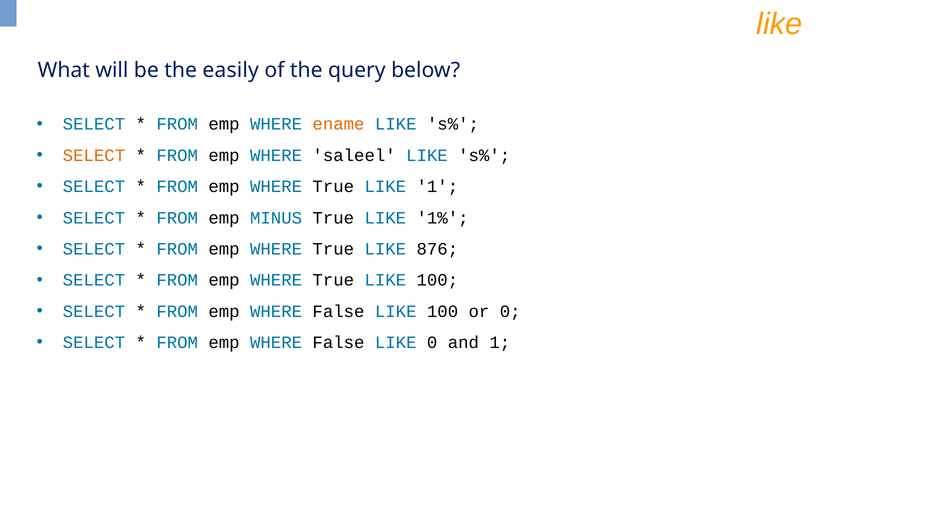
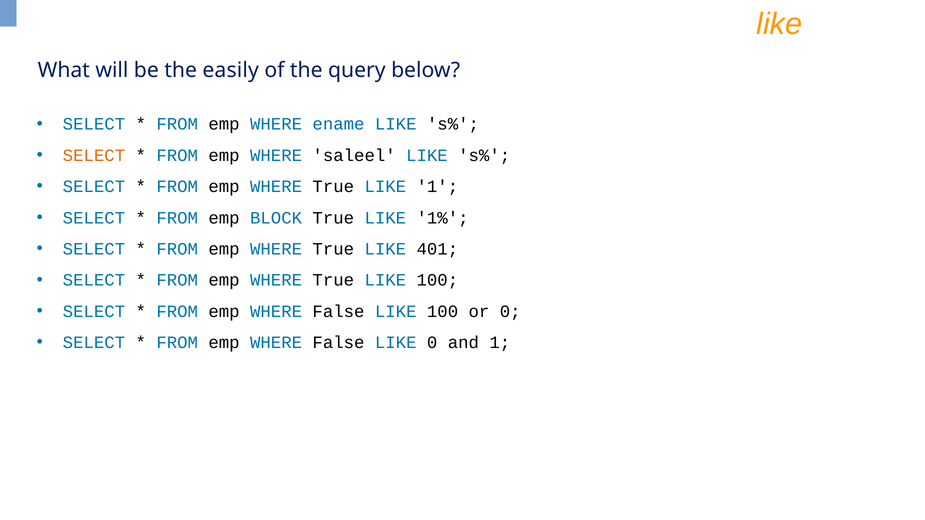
ename colour: orange -> blue
MINUS: MINUS -> BLOCK
876: 876 -> 401
